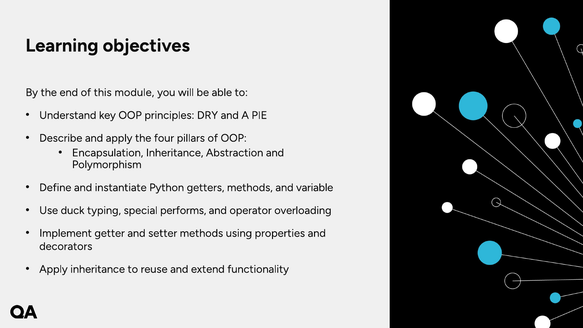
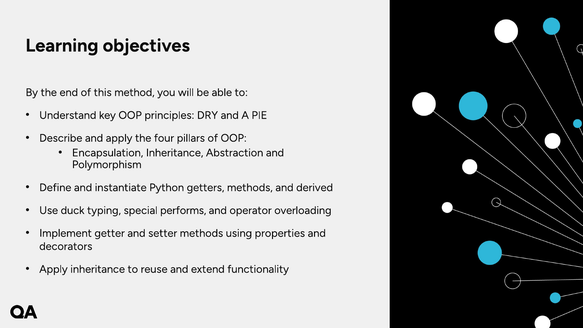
module: module -> method
variable: variable -> derived
